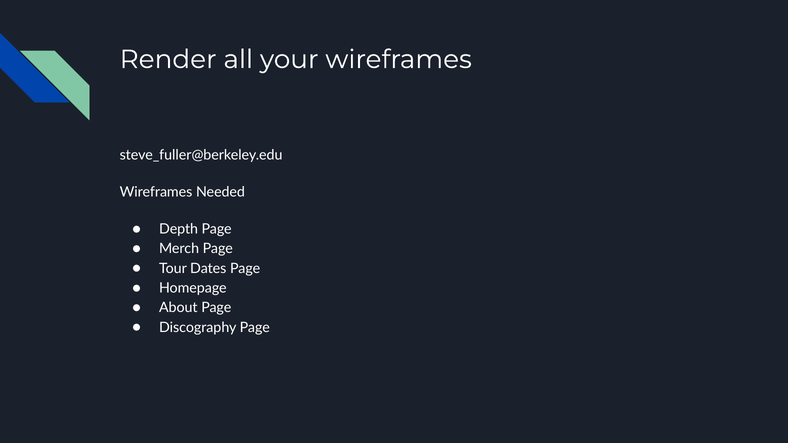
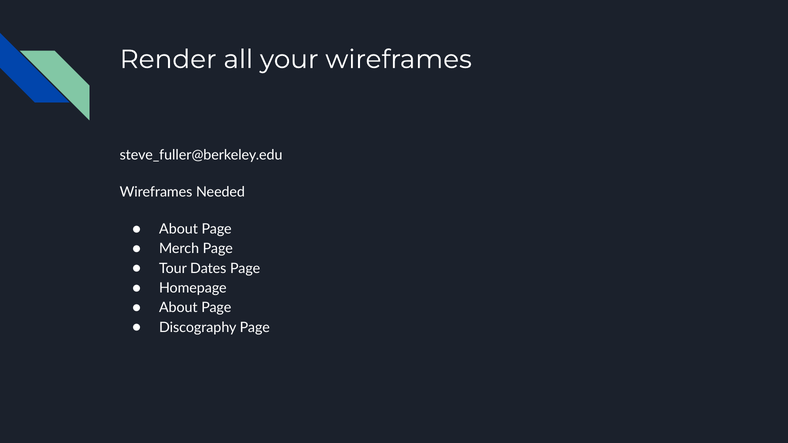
Depth at (179, 229): Depth -> About
